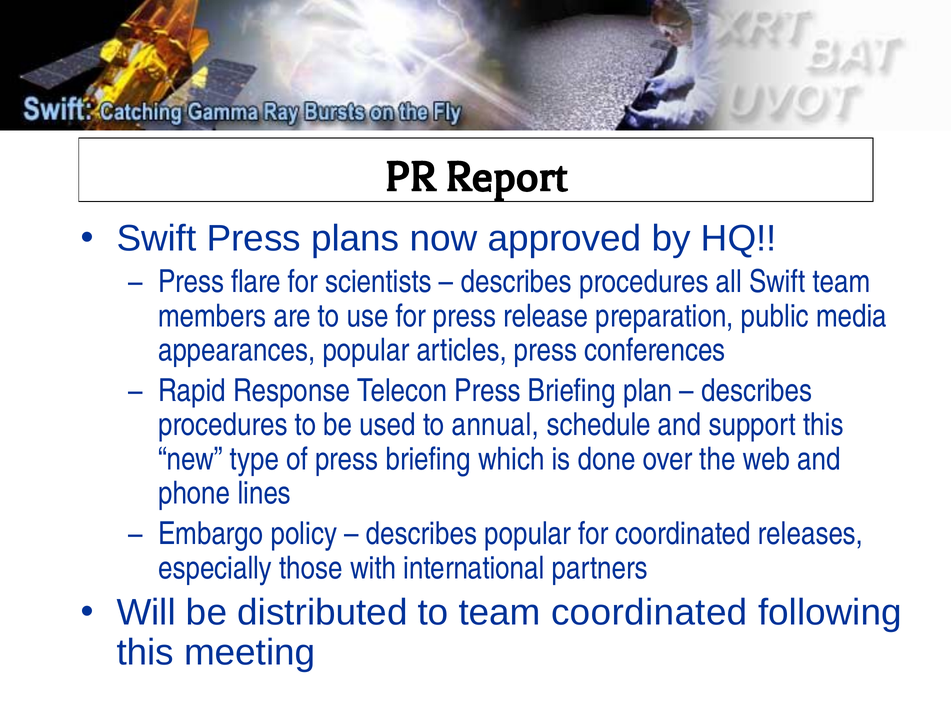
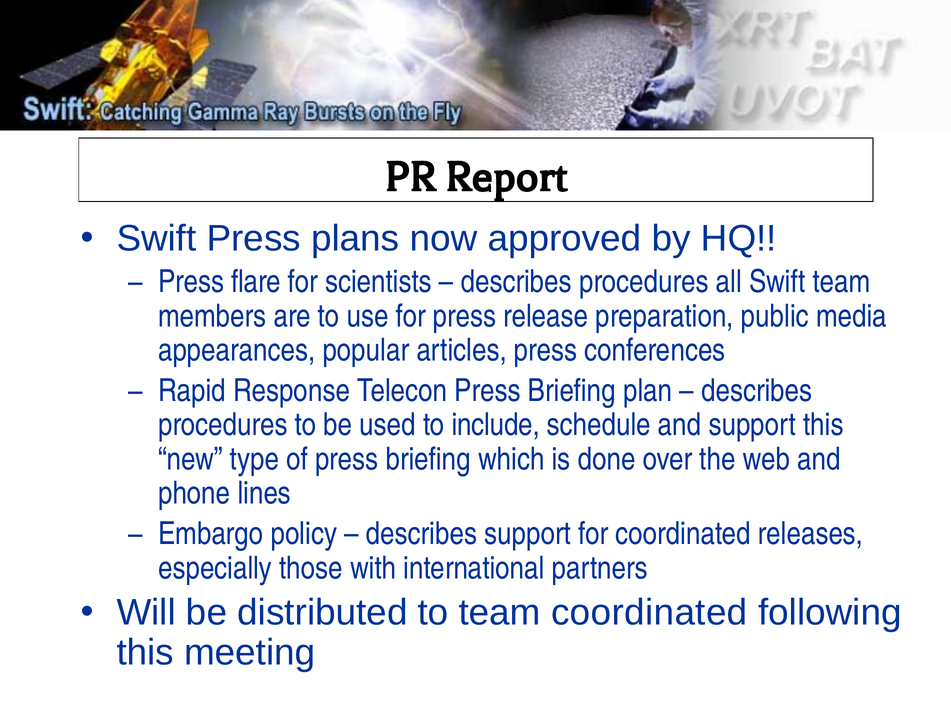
annual: annual -> include
describes popular: popular -> support
